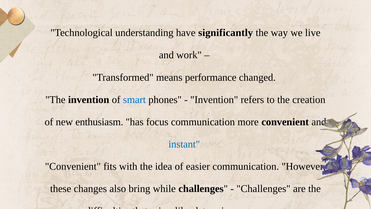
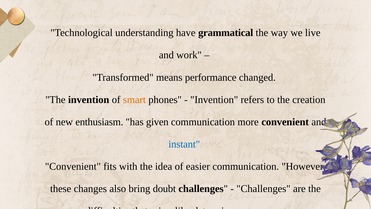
significantly: significantly -> grammatical
smart colour: blue -> orange
focus: focus -> given
while: while -> doubt
